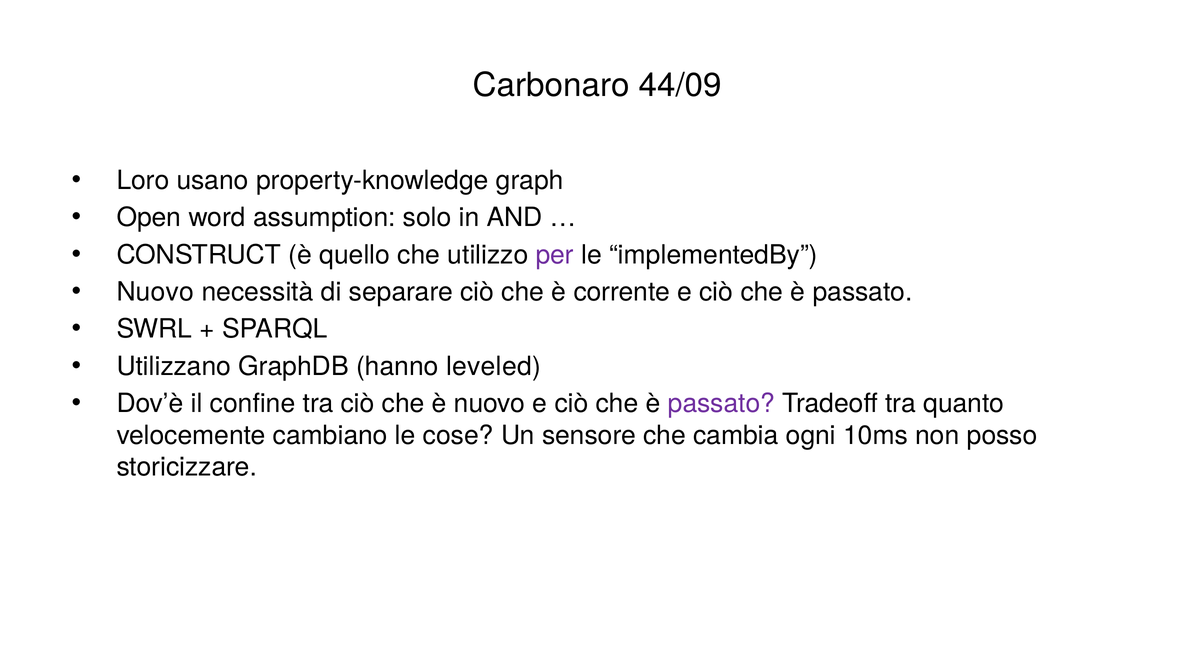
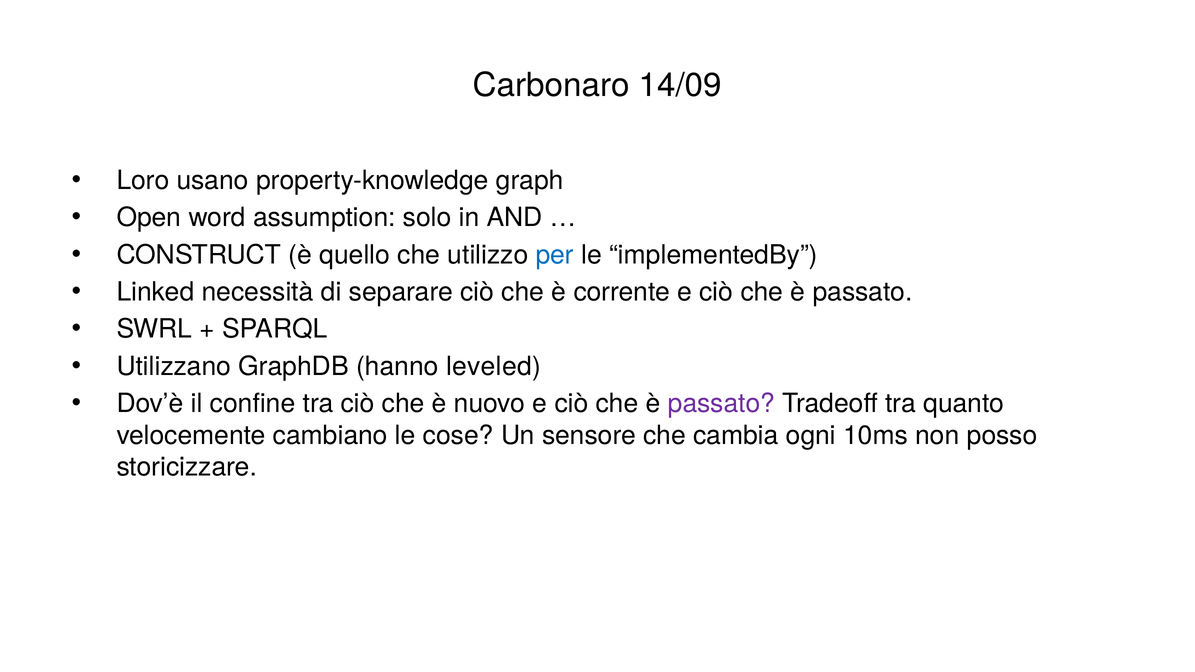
44/09: 44/09 -> 14/09
per colour: purple -> blue
Nuovo at (155, 292): Nuovo -> Linked
